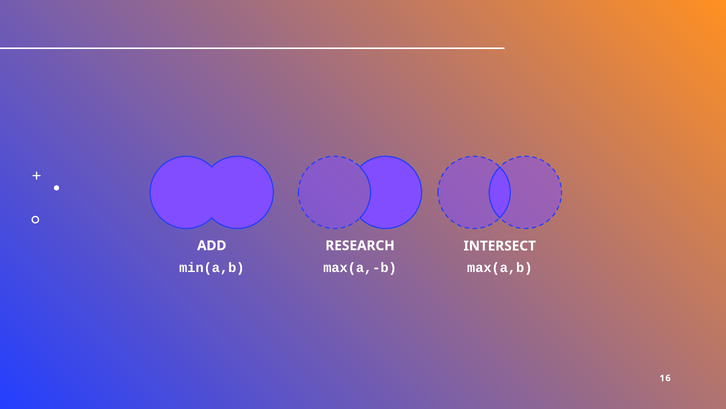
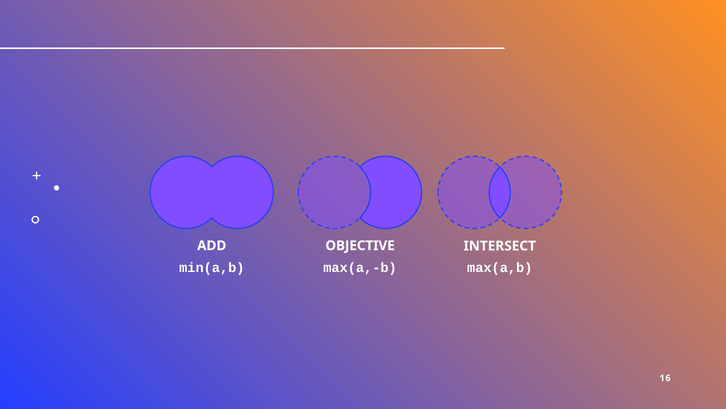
RESEARCH: RESEARCH -> OBJECTIVE
